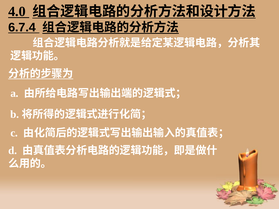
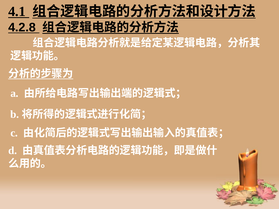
4.0: 4.0 -> 4.1
6.7.4: 6.7.4 -> 4.2.8
